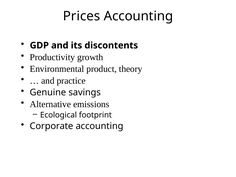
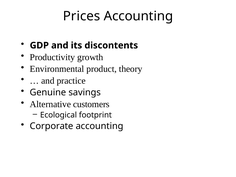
emissions: emissions -> customers
